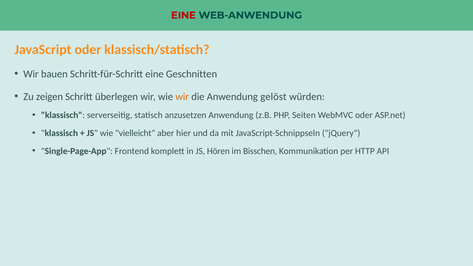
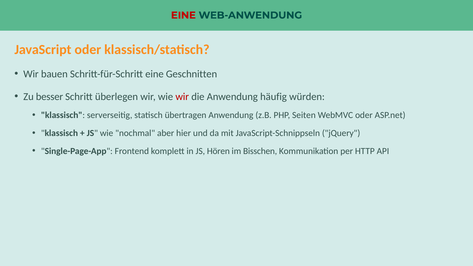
zeigen: zeigen -> besser
wir at (182, 97) colour: orange -> red
gelöst: gelöst -> häufig
anzusetzen: anzusetzen -> übertragen
vielleicht: vielleicht -> nochmal
